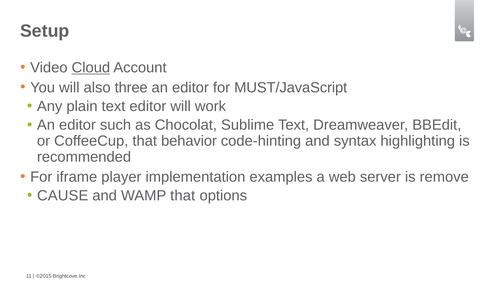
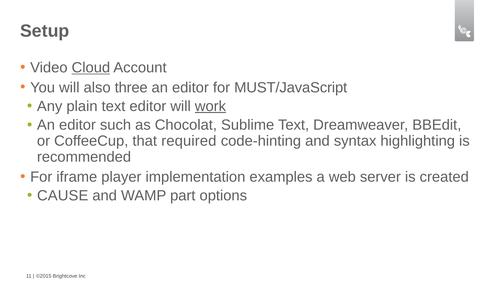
work underline: none -> present
behavior: behavior -> required
remove: remove -> created
WAMP that: that -> part
